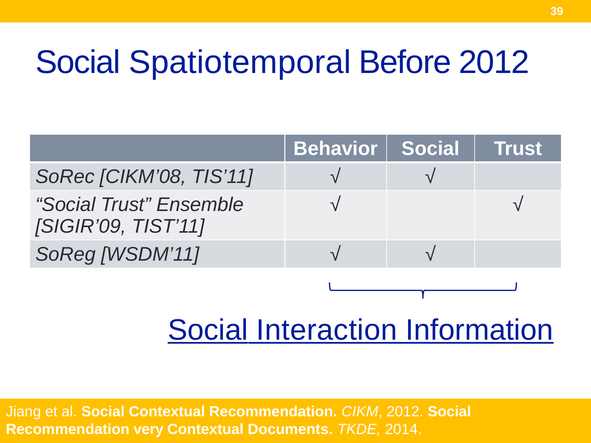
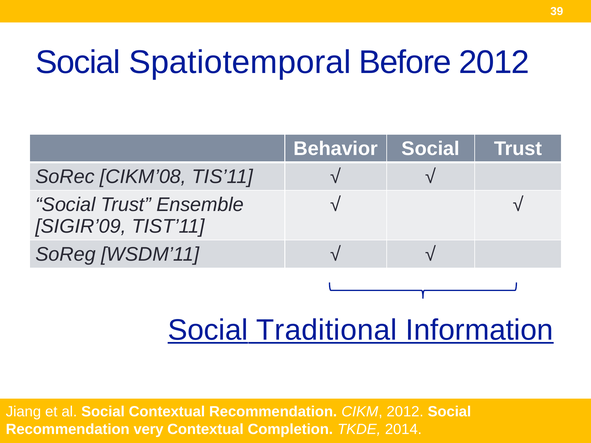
Interaction: Interaction -> Traditional
Documents: Documents -> Completion
